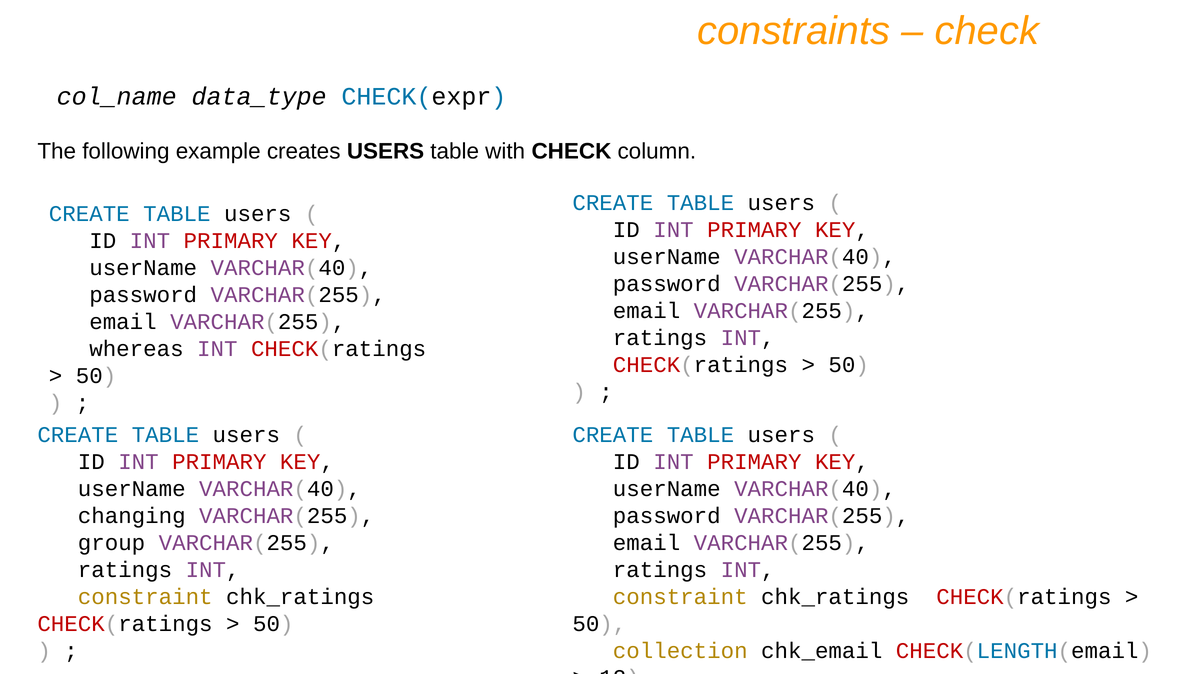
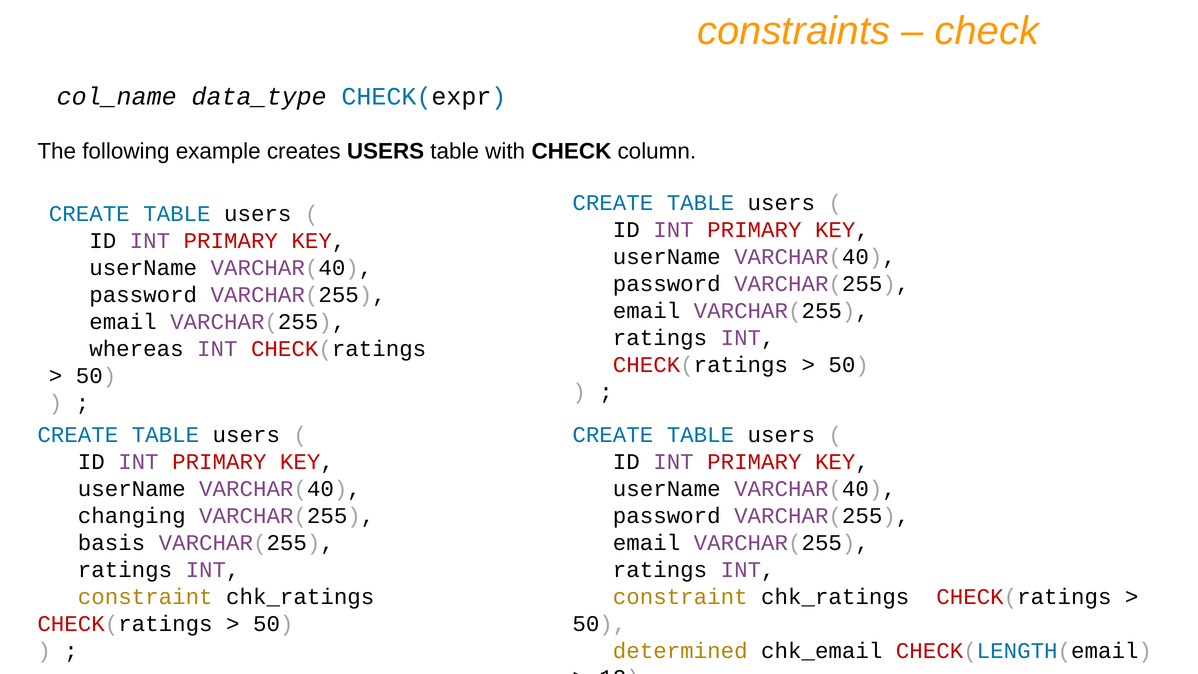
group: group -> basis
collection: collection -> determined
